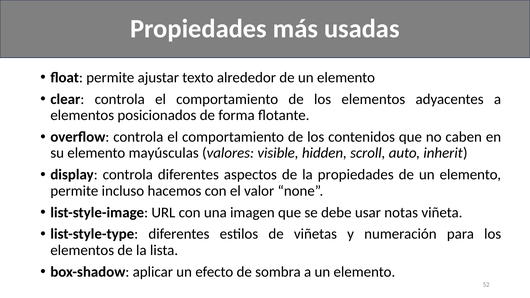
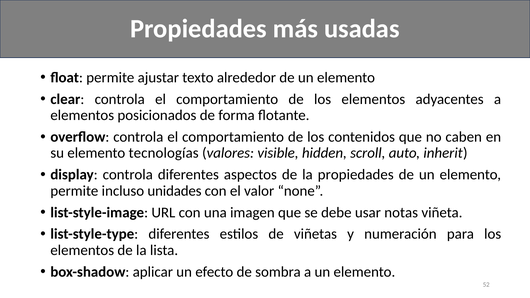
mayúsculas: mayúsculas -> tecnologías
hacemos: hacemos -> unidades
